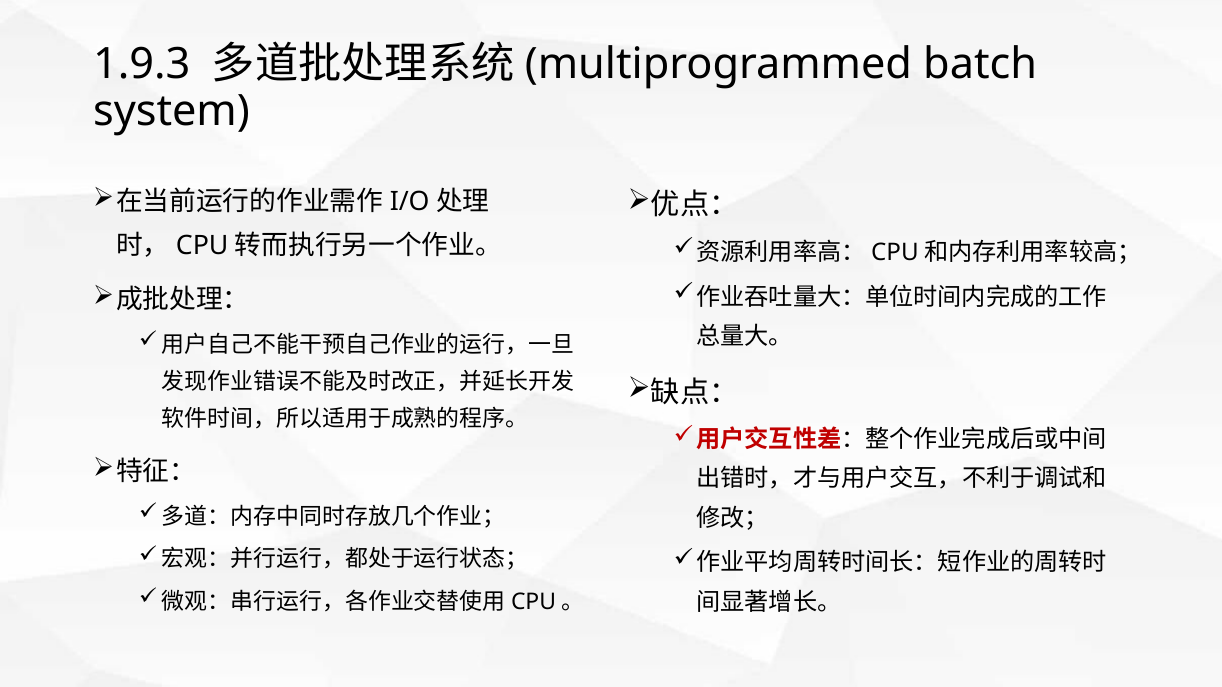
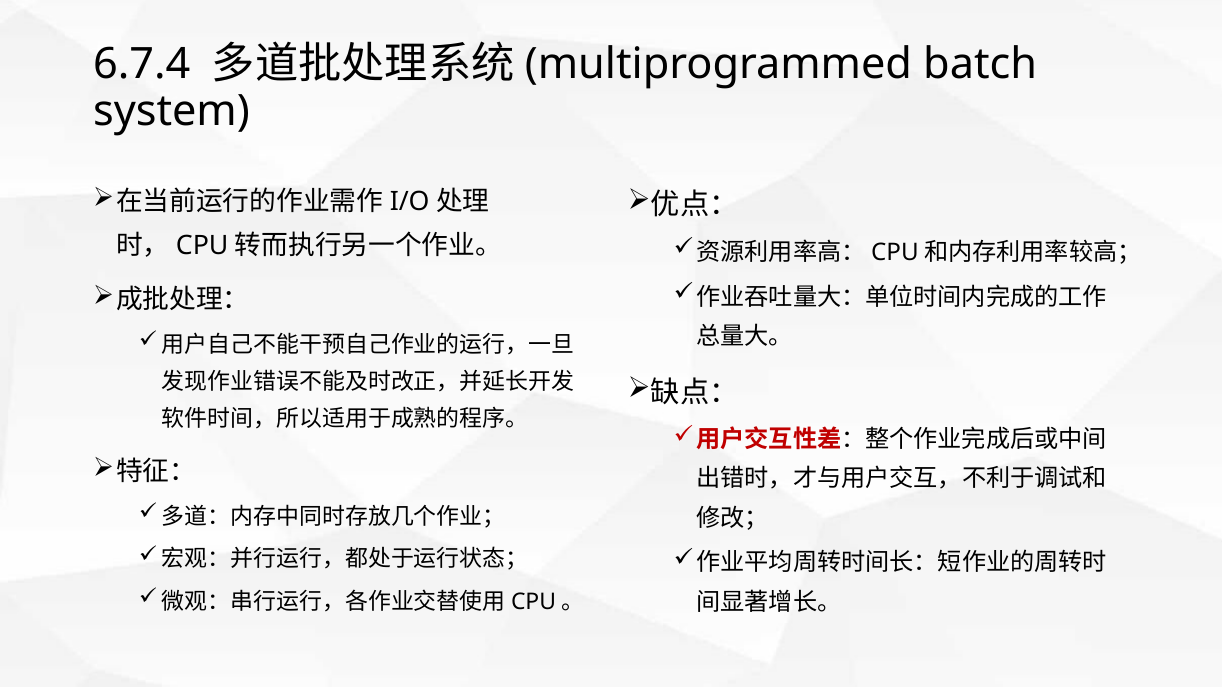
1.9.3: 1.9.3 -> 6.7.4
